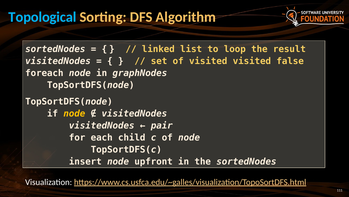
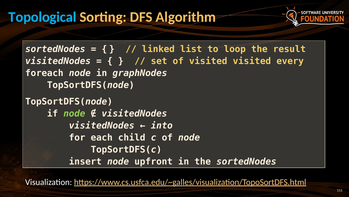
false: false -> every
node at (74, 113) colour: yellow -> light green
pair: pair -> into
